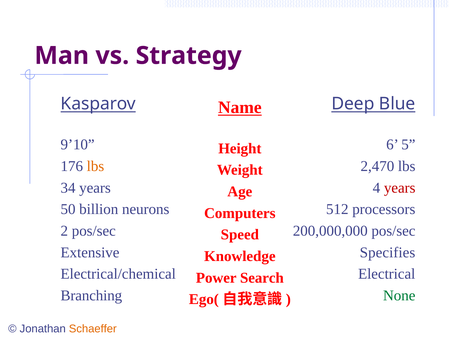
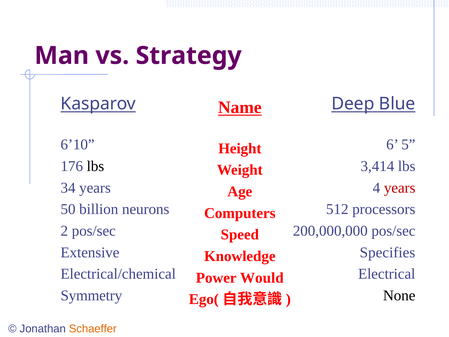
9’10: 9’10 -> 6’10
lbs at (95, 166) colour: orange -> black
2,470: 2,470 -> 3,414
Search: Search -> Would
Branching: Branching -> Symmetry
None colour: green -> black
